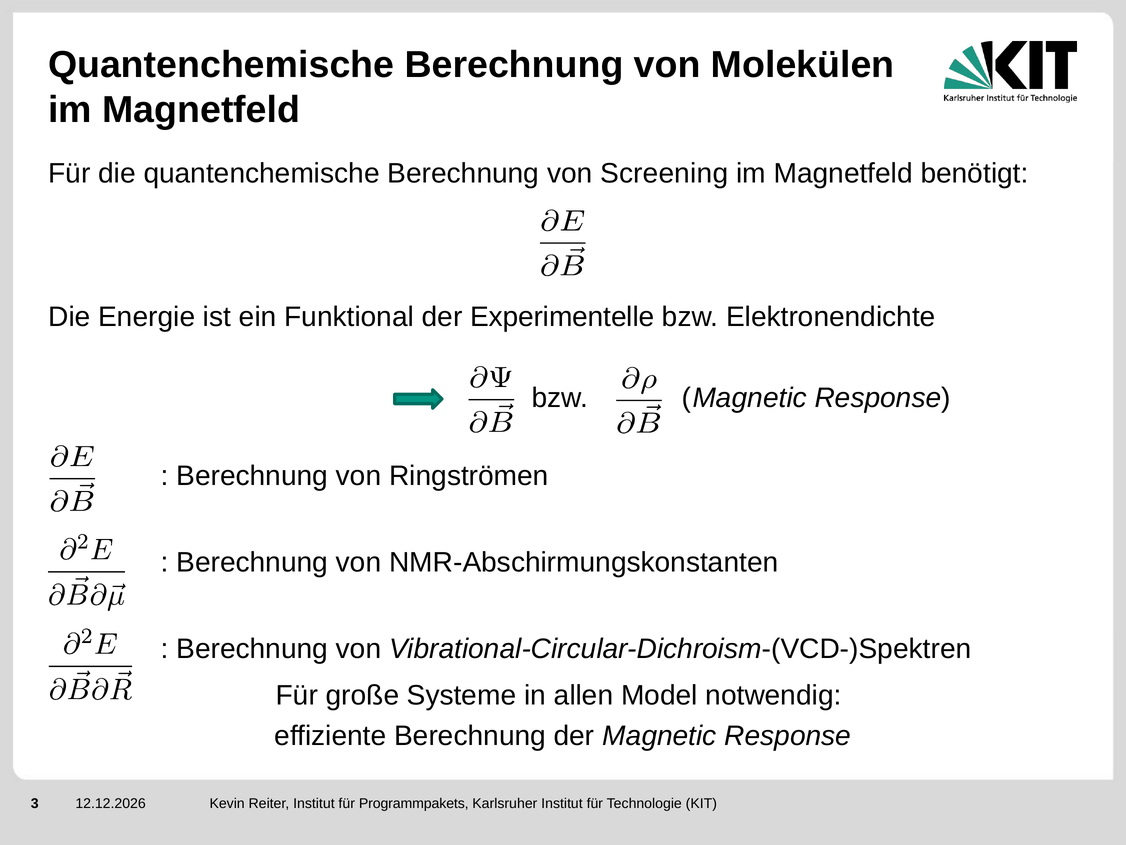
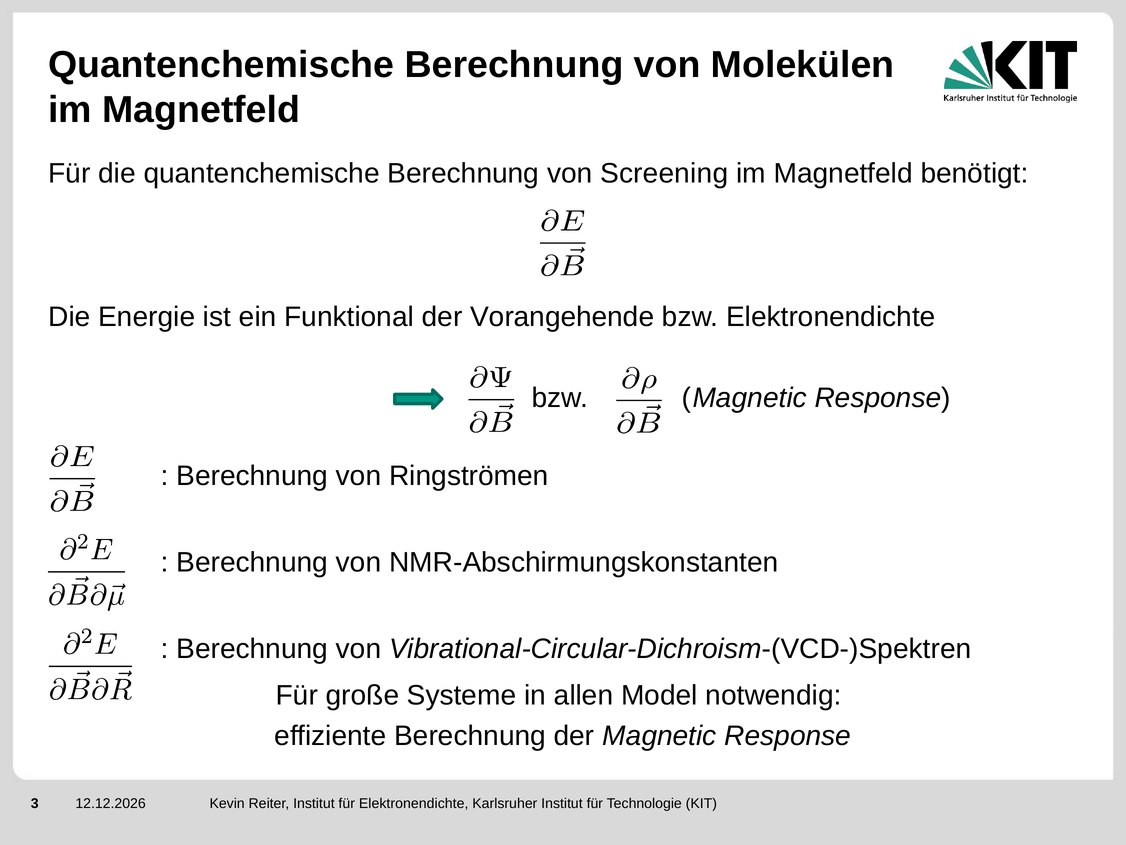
Experimentelle: Experimentelle -> Vorangehende
für Programmpakets: Programmpakets -> Elektronendichte
